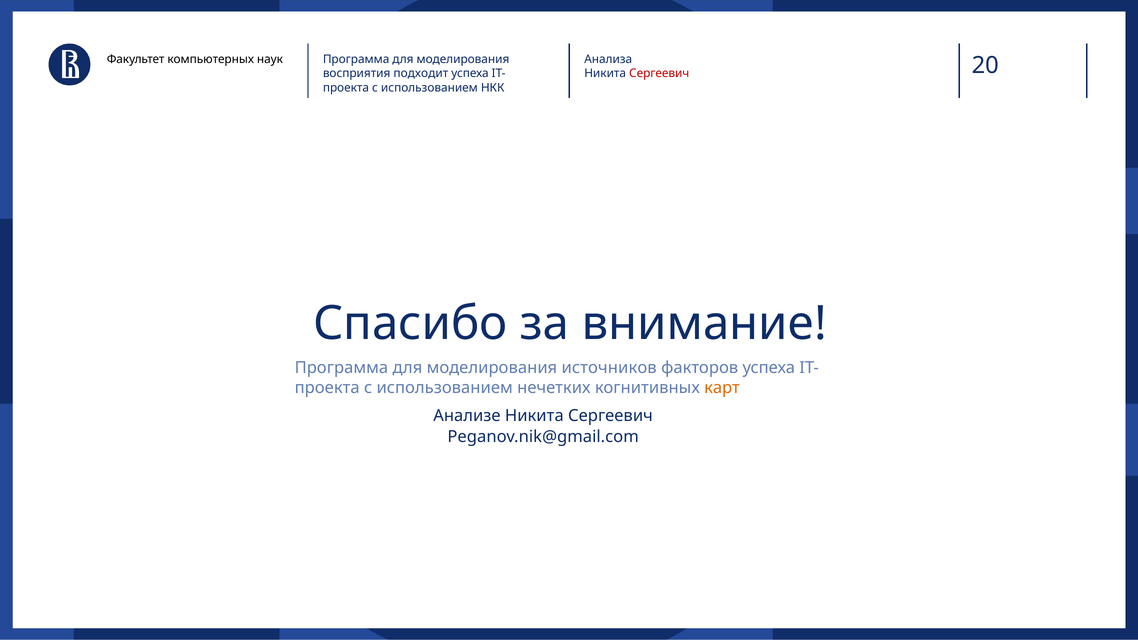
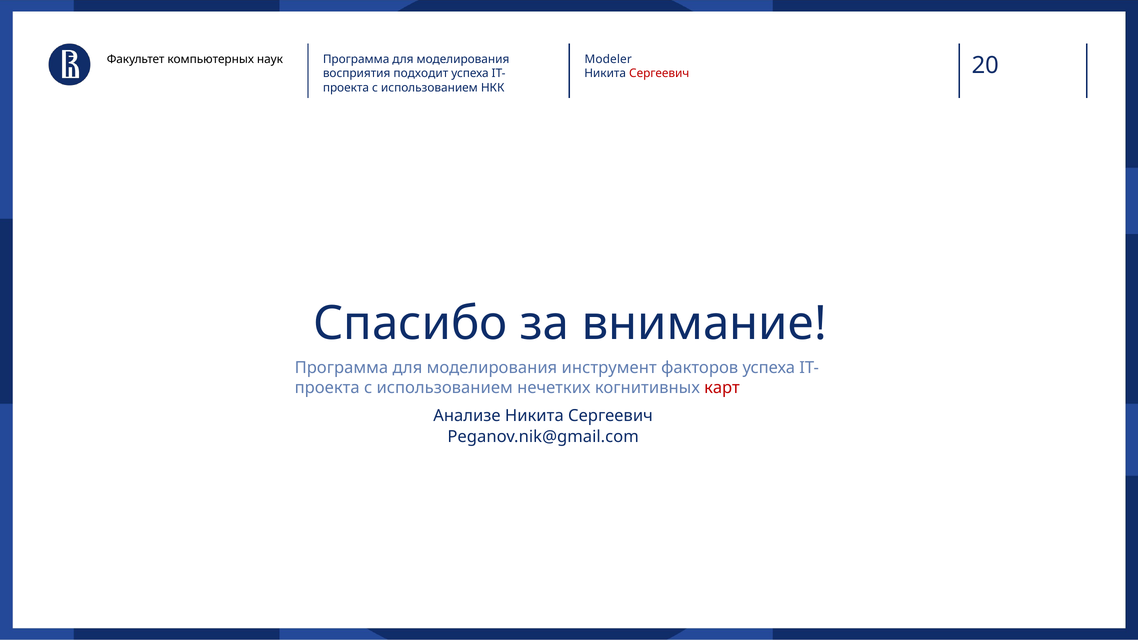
Анализа: Анализа -> Modeler
источников: источников -> инструмент
карт colour: orange -> red
